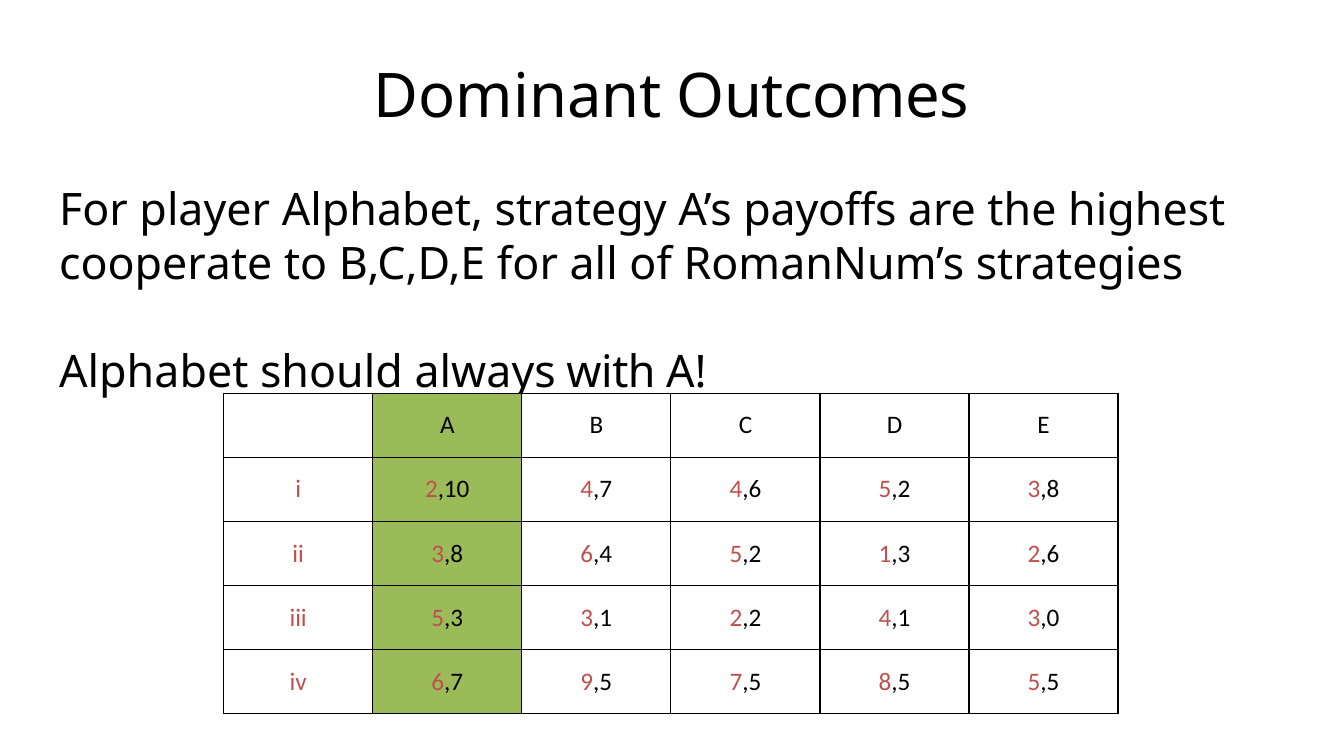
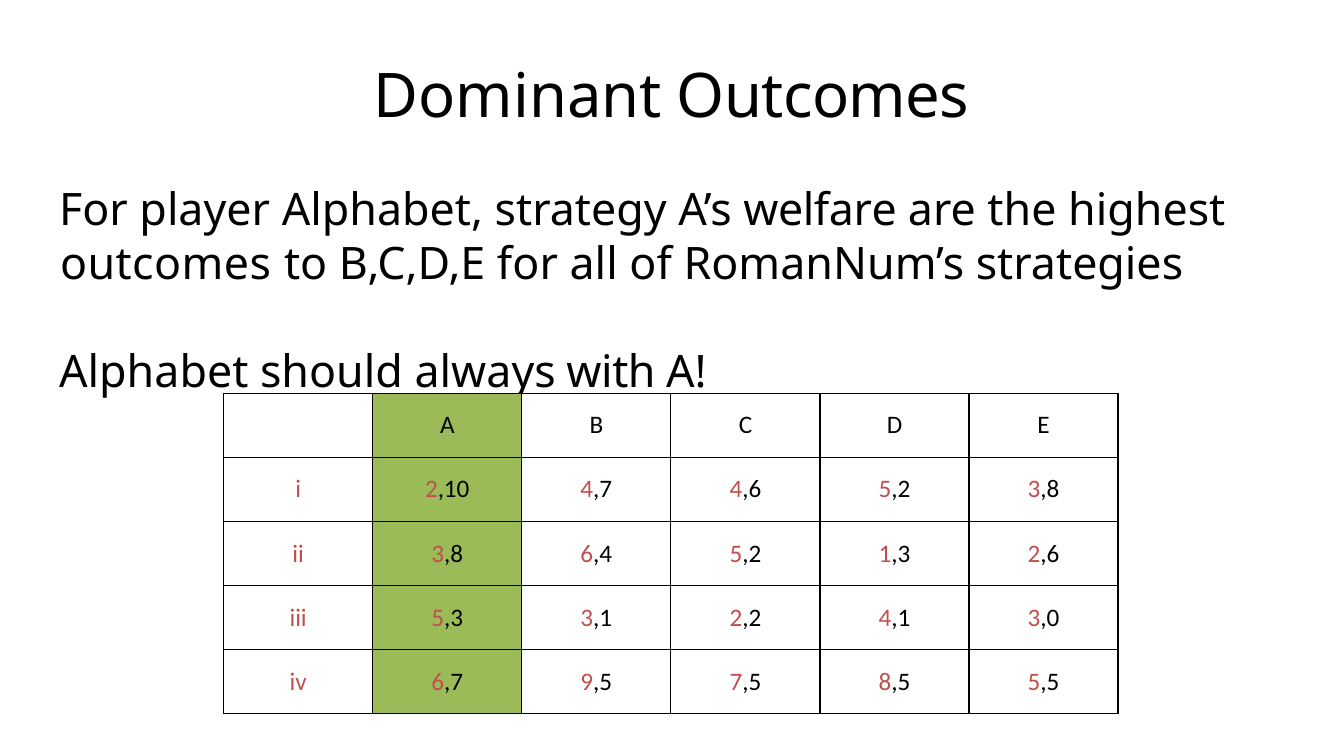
payoffs: payoffs -> welfare
cooperate at (166, 265): cooperate -> outcomes
